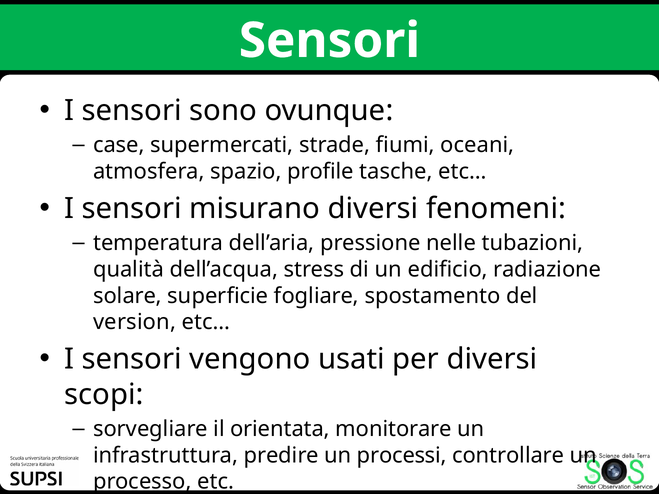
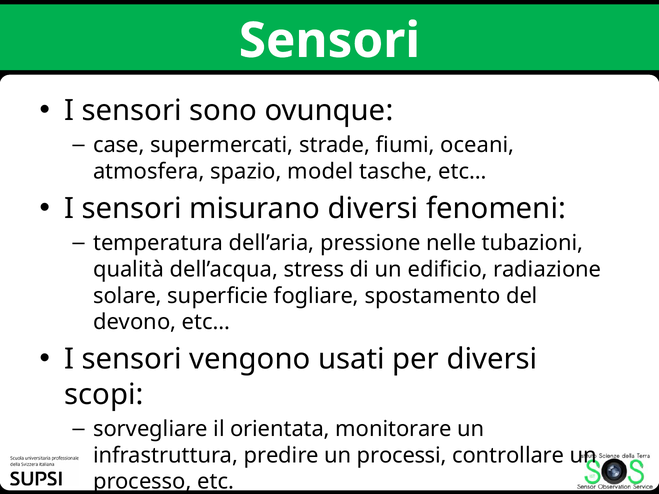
profile: profile -> model
version: version -> devono
